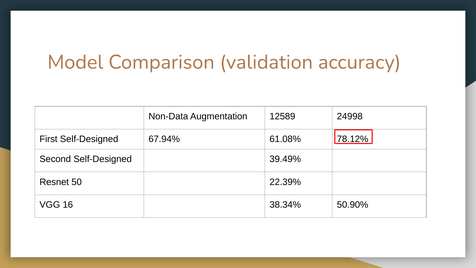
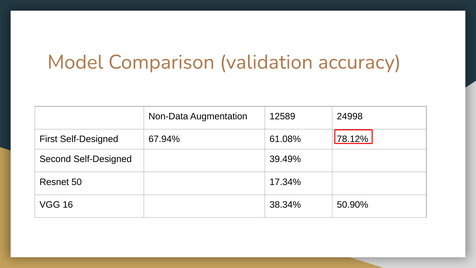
22.39%: 22.39% -> 17.34%
